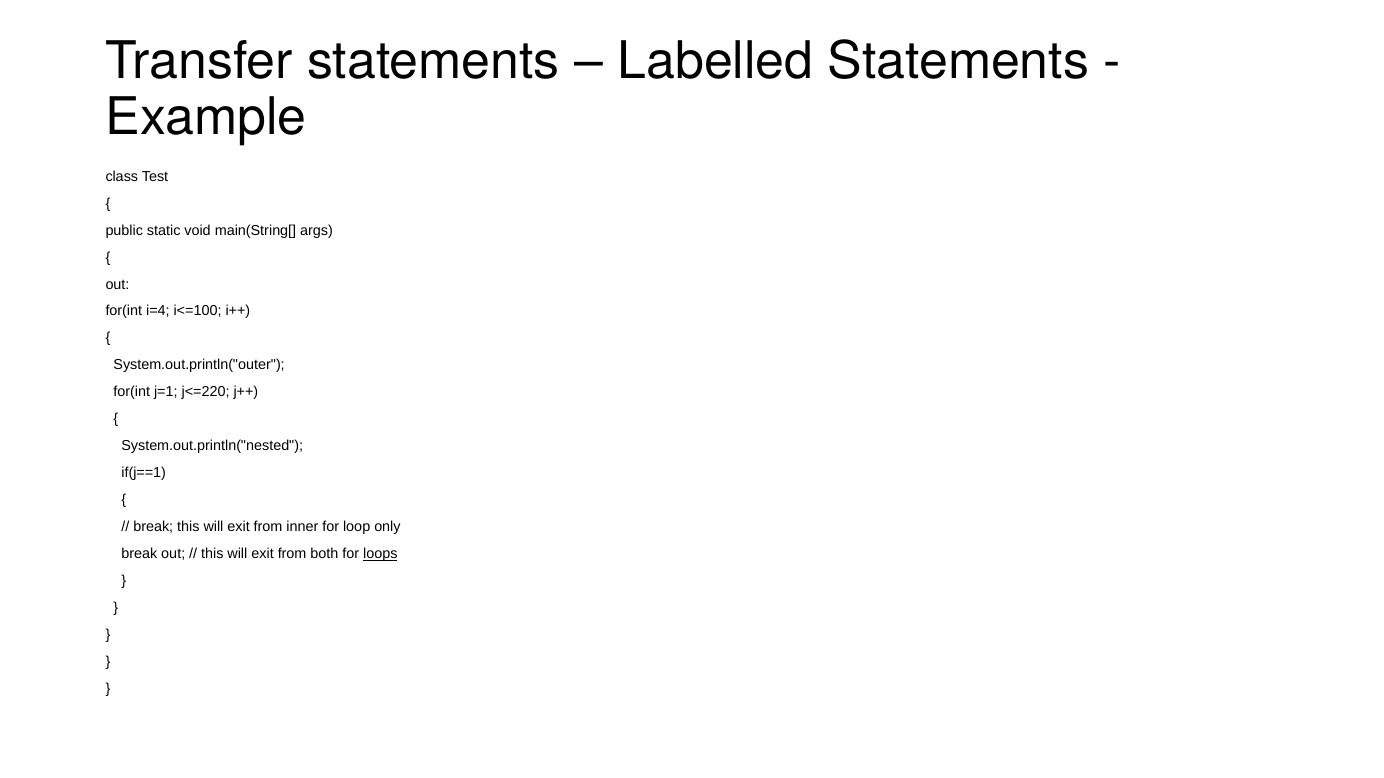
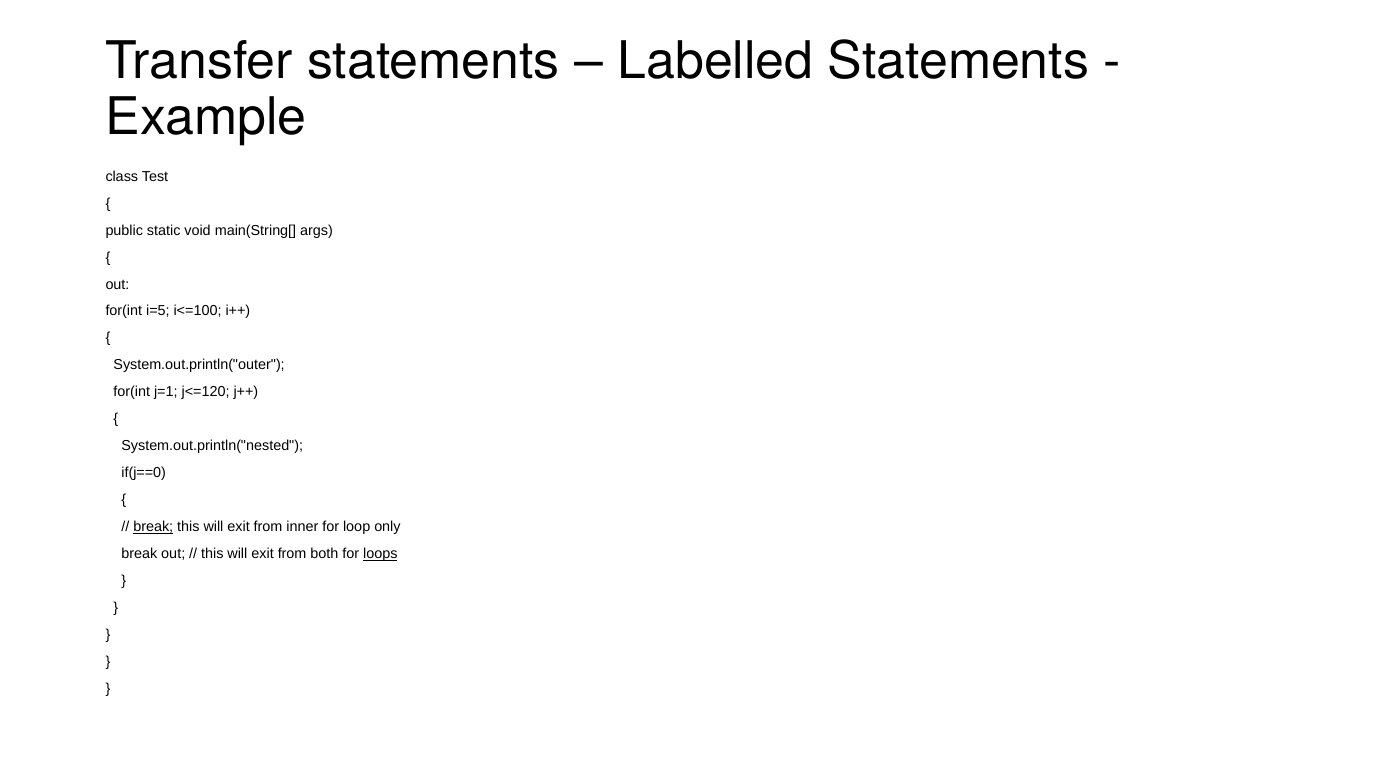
i=4: i=4 -> i=5
j<=220: j<=220 -> j<=120
if(j==1: if(j==1 -> if(j==0
break at (153, 527) underline: none -> present
